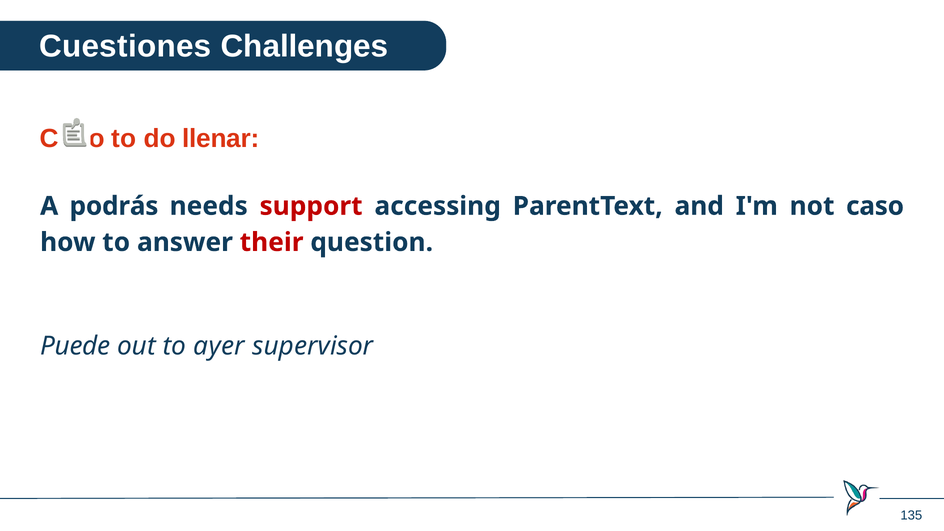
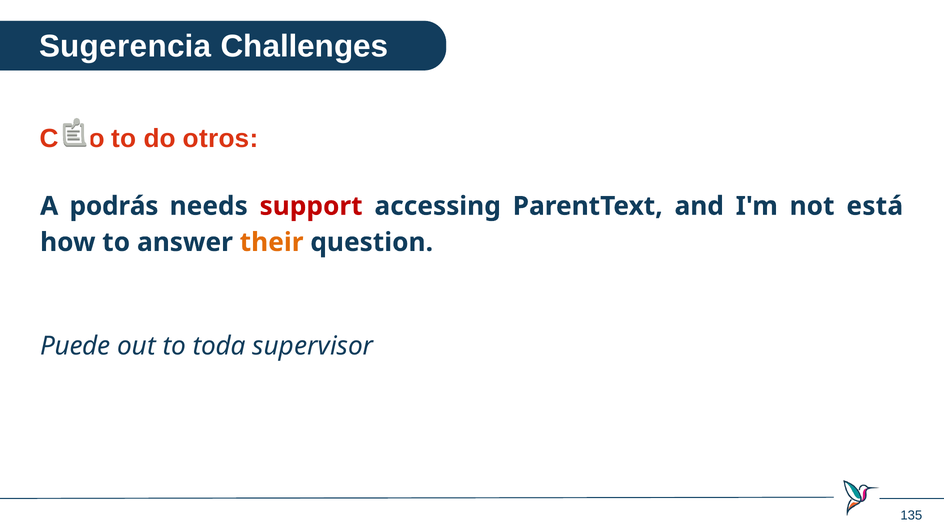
Cuestiones: Cuestiones -> Sugerencia
llenar: llenar -> otros
caso: caso -> está
their colour: red -> orange
ayer: ayer -> toda
